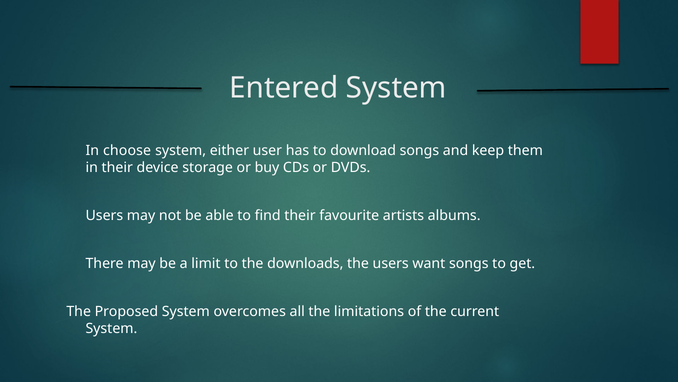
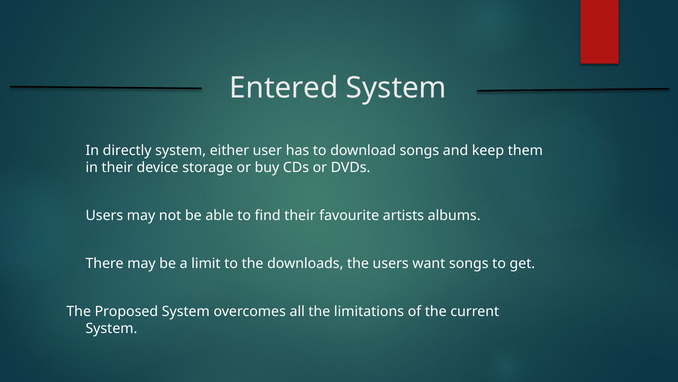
choose: choose -> directly
